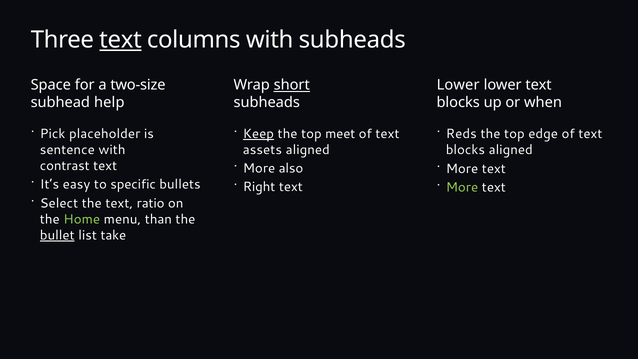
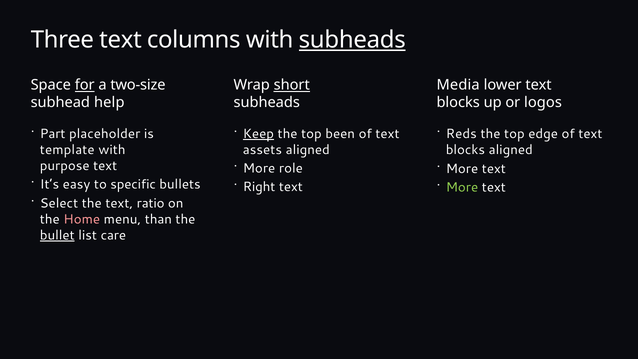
text at (121, 40) underline: present -> none
subheads at (352, 40) underline: none -> present
for underline: none -> present
Lower at (458, 85): Lower -> Media
when: when -> logos
meet: meet -> been
Pick: Pick -> Part
sentence: sentence -> template
contrast: contrast -> purpose
also: also -> role
Home colour: light green -> pink
take: take -> care
